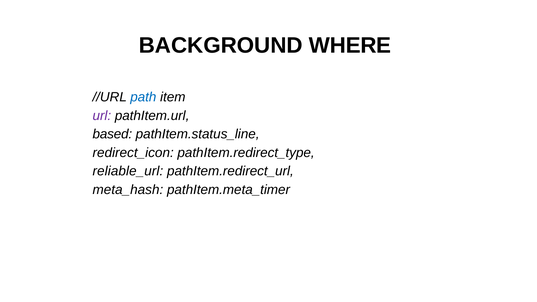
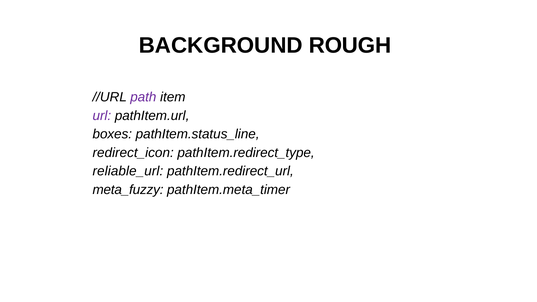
WHERE: WHERE -> ROUGH
path colour: blue -> purple
based: based -> boxes
meta_hash: meta_hash -> meta_fuzzy
